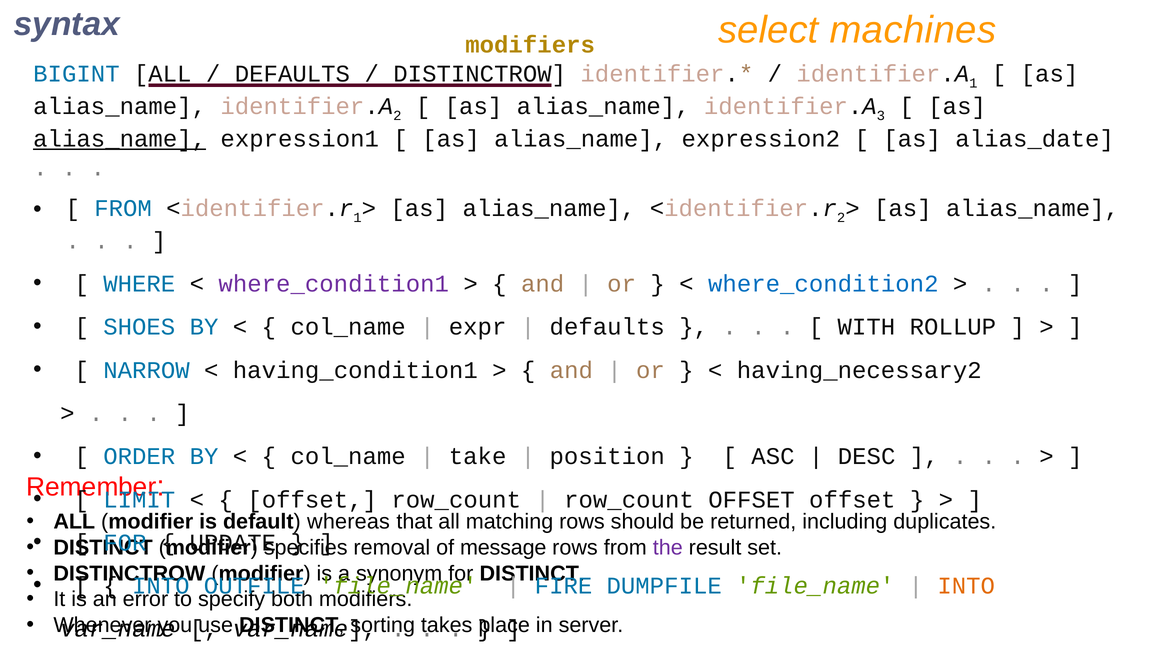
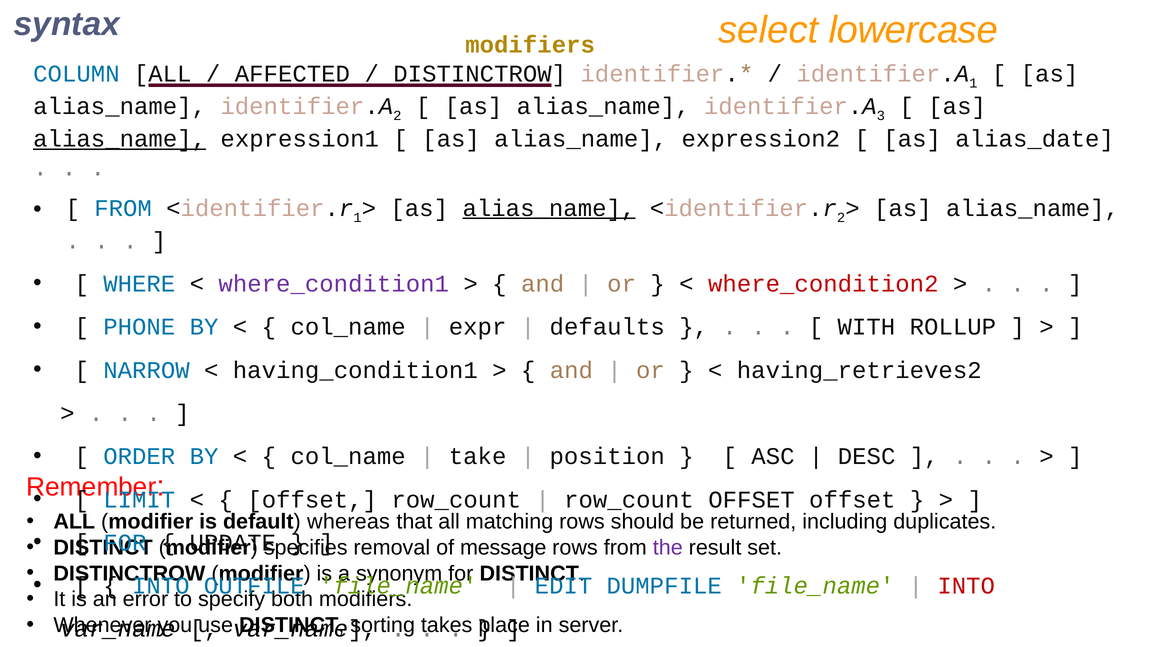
machines: machines -> lowercase
BIGINT: BIGINT -> COLUMN
DEFAULTS at (292, 74): DEFAULTS -> AFFECTED
alias_name at (549, 208) underline: none -> present
where_condition2 colour: blue -> red
SHOES: SHOES -> PHONE
having_necessary2: having_necessary2 -> having_retrieves2
FIRE: FIRE -> EDIT
INTO at (966, 586) colour: orange -> red
